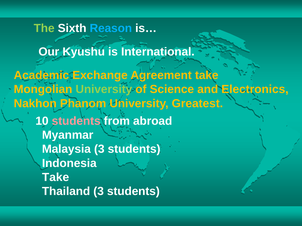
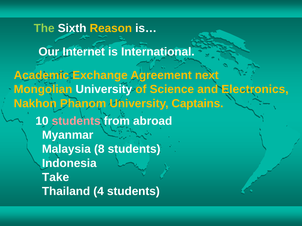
Reason colour: light blue -> yellow
Kyushu: Kyushu -> Internet
Agreement take: take -> next
University at (104, 90) colour: light green -> white
Greatest: Greatest -> Captains
Malaysia 3: 3 -> 8
Thailand 3: 3 -> 4
